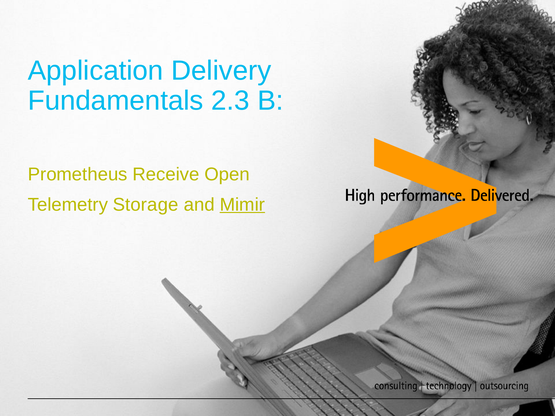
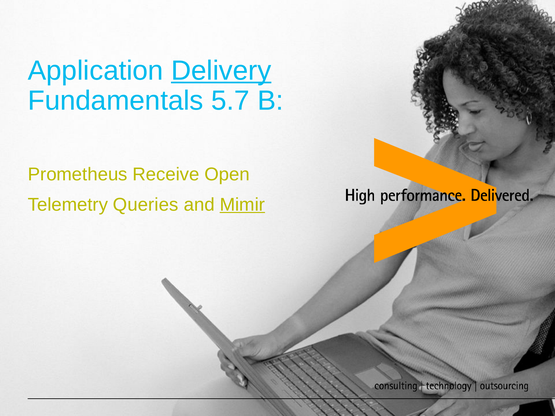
Delivery underline: none -> present
2.3: 2.3 -> 5.7
Storage: Storage -> Queries
